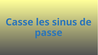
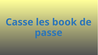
sinus: sinus -> book
